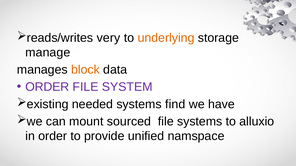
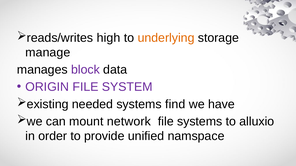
very: very -> high
block colour: orange -> purple
ORDER at (47, 87): ORDER -> ORIGIN
sourced: sourced -> network
